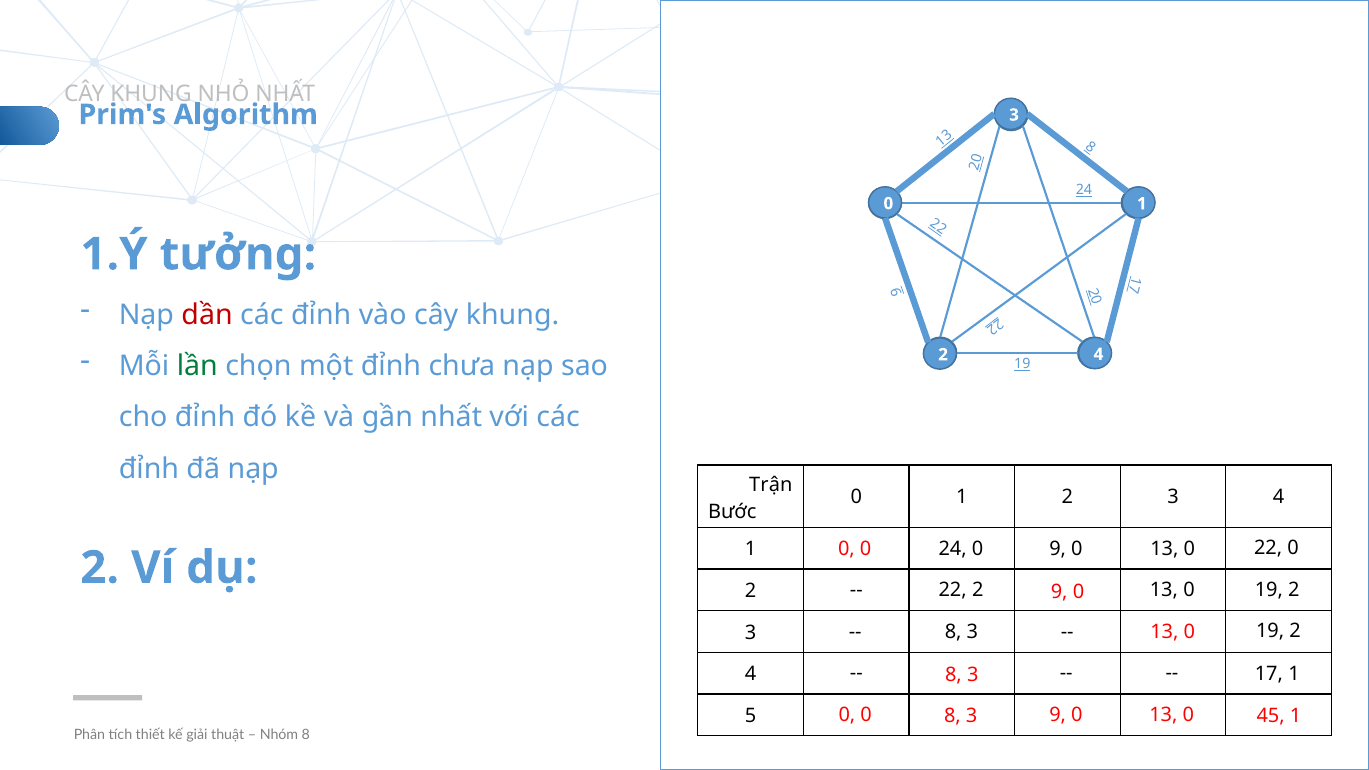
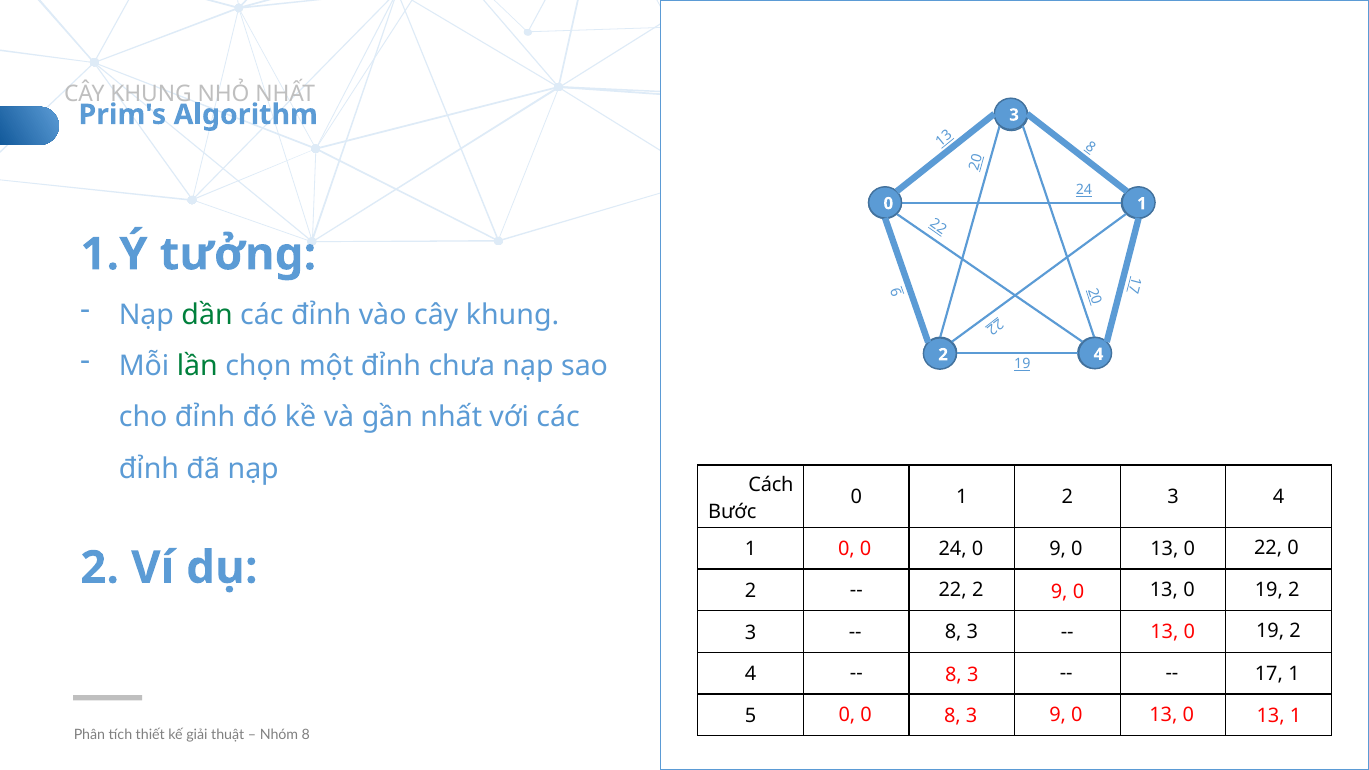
dần colour: red -> green
Trận: Trận -> Cách
45 at (1271, 715): 45 -> 13
